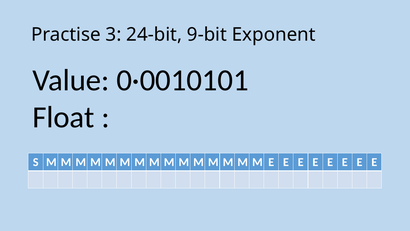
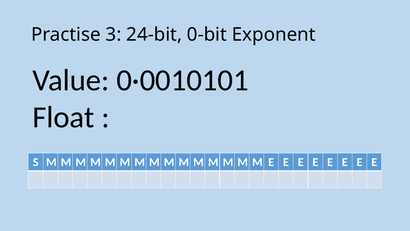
9-bit: 9-bit -> 0-bit
